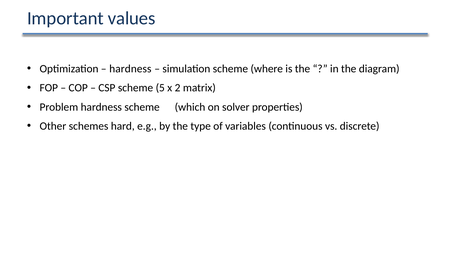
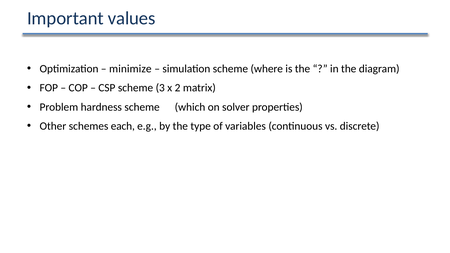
hardness at (130, 69): hardness -> minimize
5: 5 -> 3
hard: hard -> each
